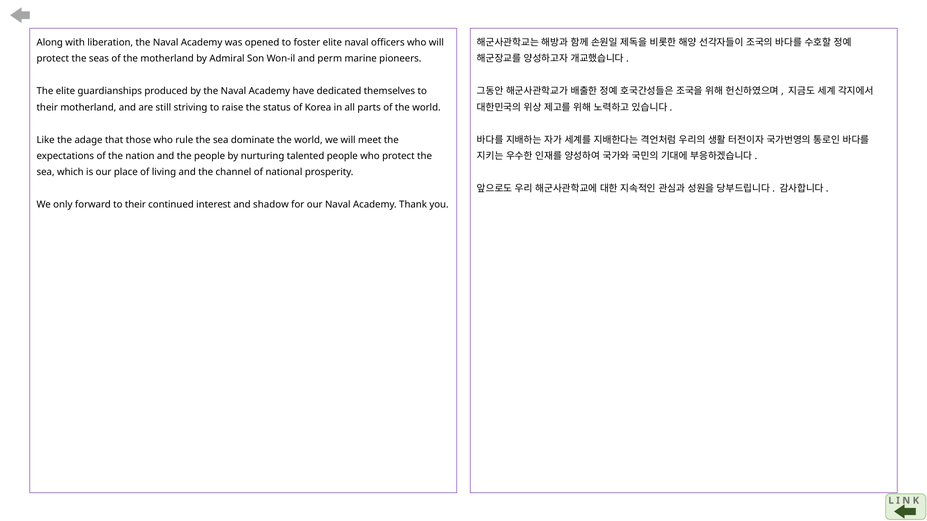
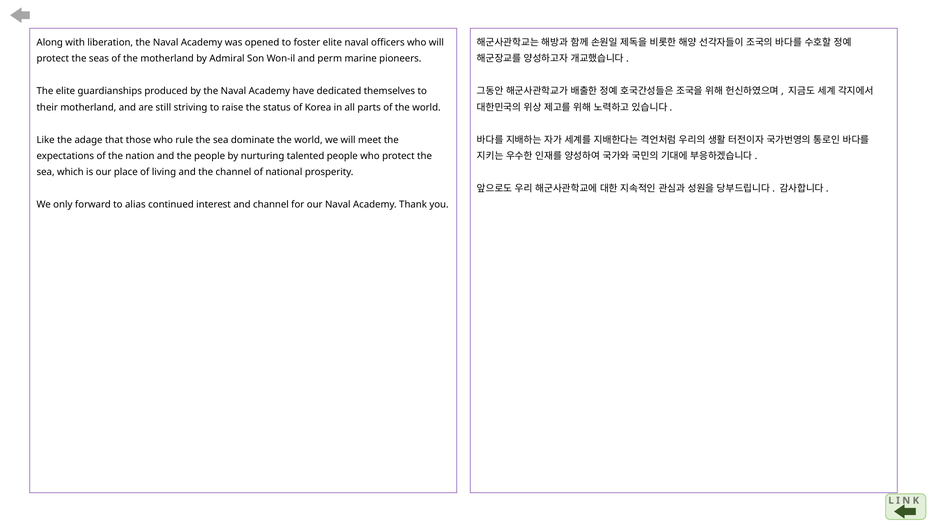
forward to their: their -> alias
and shadow: shadow -> channel
